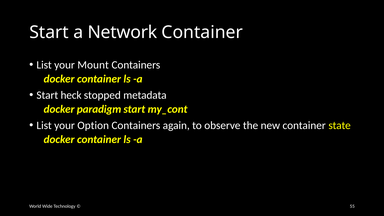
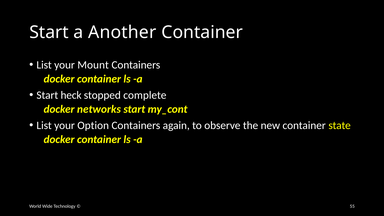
Network: Network -> Another
metadata: metadata -> complete
paradigm: paradigm -> networks
